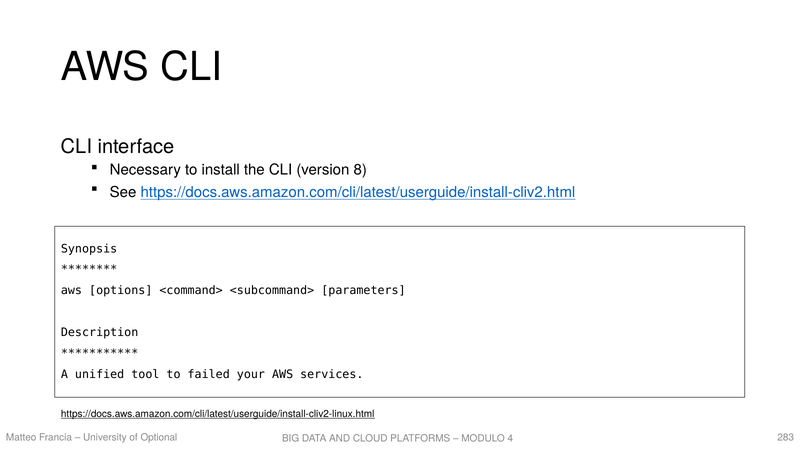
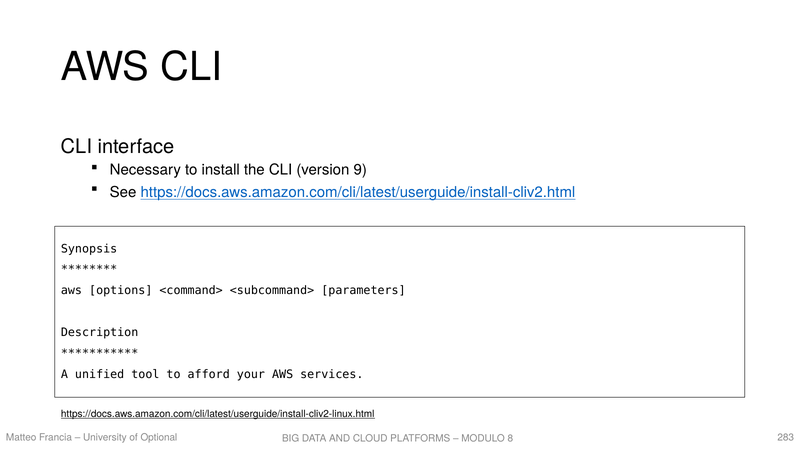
8: 8 -> 9
failed: failed -> afford
4: 4 -> 8
